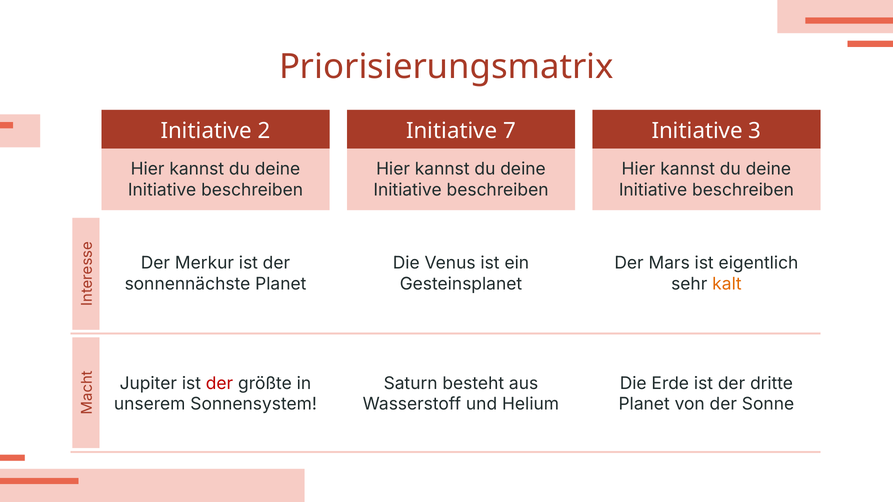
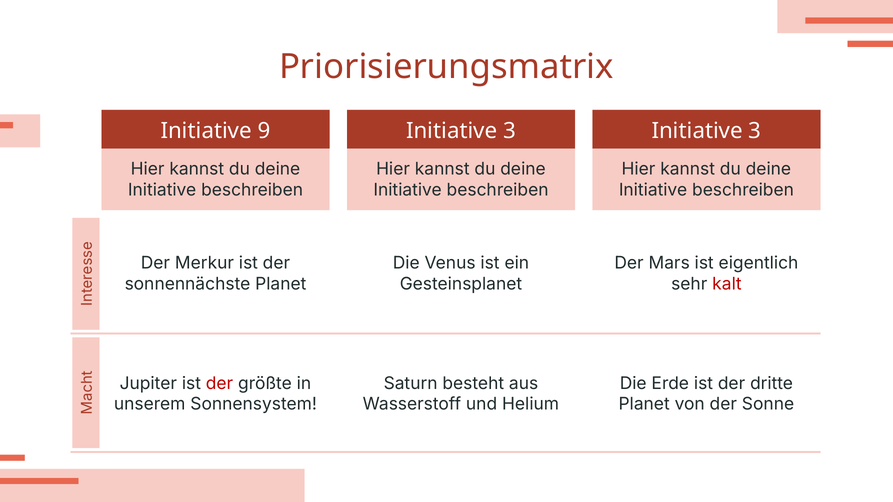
2: 2 -> 9
7 at (509, 131): 7 -> 3
kalt colour: orange -> red
